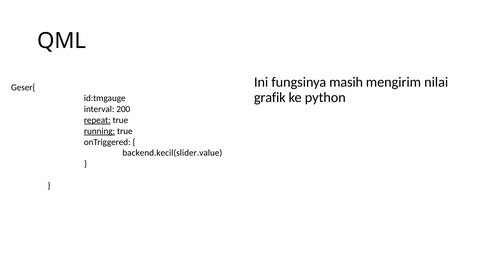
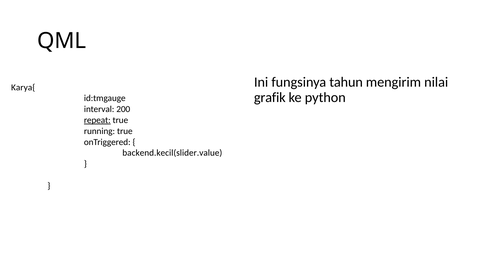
masih: masih -> tahun
Geser{: Geser{ -> Karya{
running underline: present -> none
